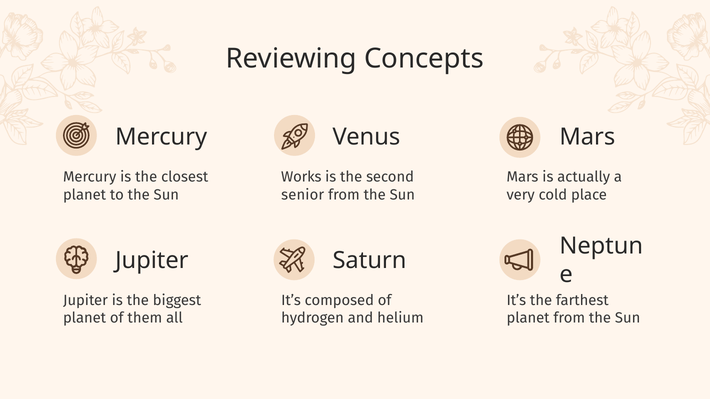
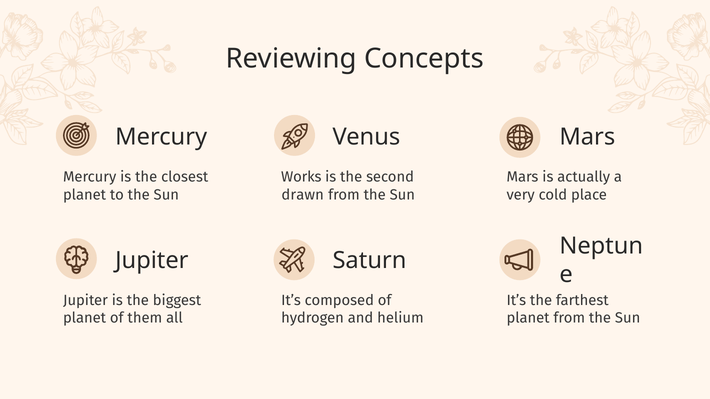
senior: senior -> drawn
